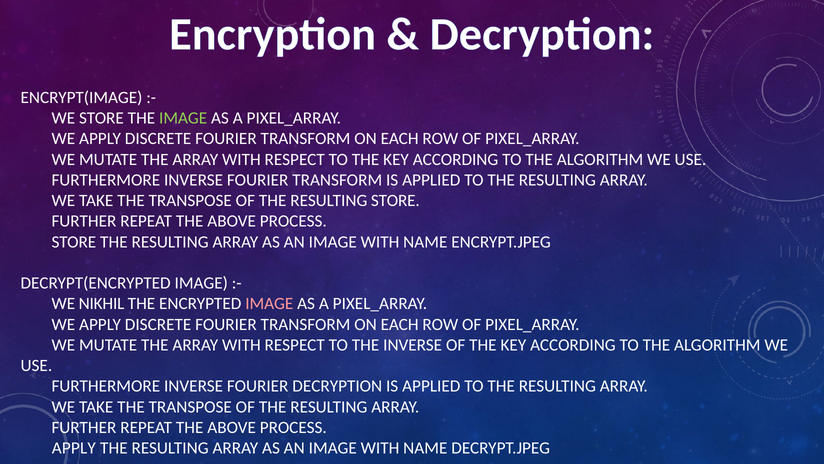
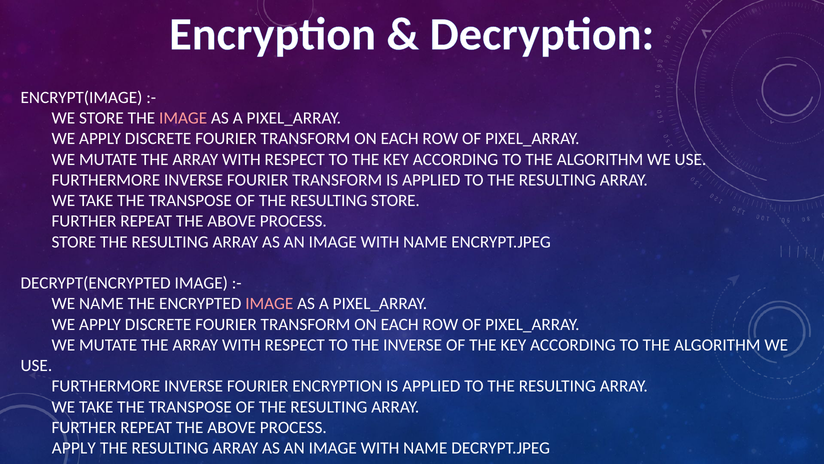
IMAGE at (183, 118) colour: light green -> pink
WE NIKHIL: NIKHIL -> NAME
FOURIER DECRYPTION: DECRYPTION -> ENCRYPTION
